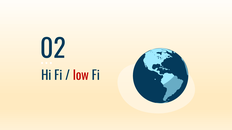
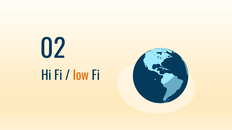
low colour: red -> orange
